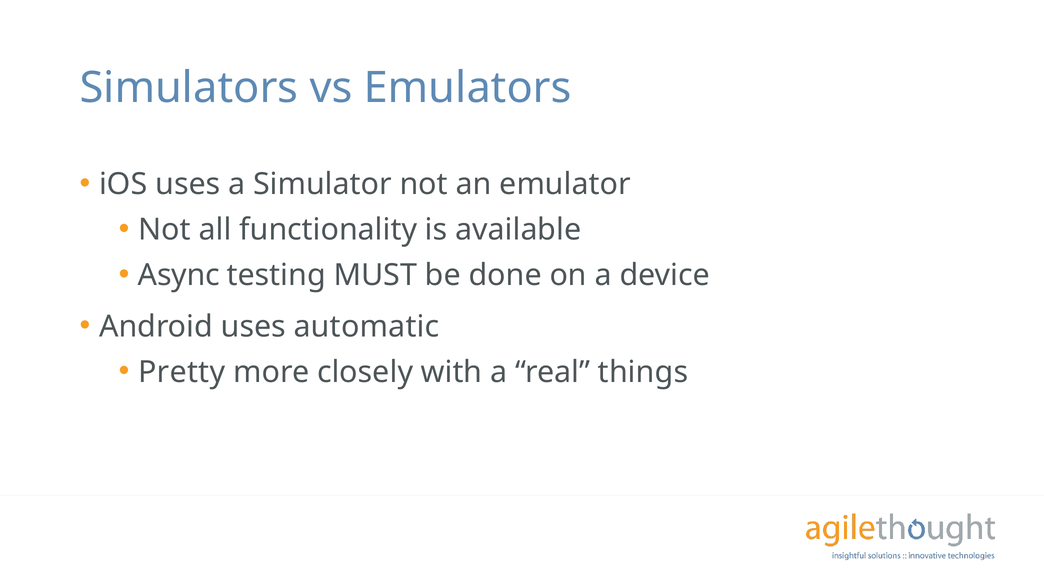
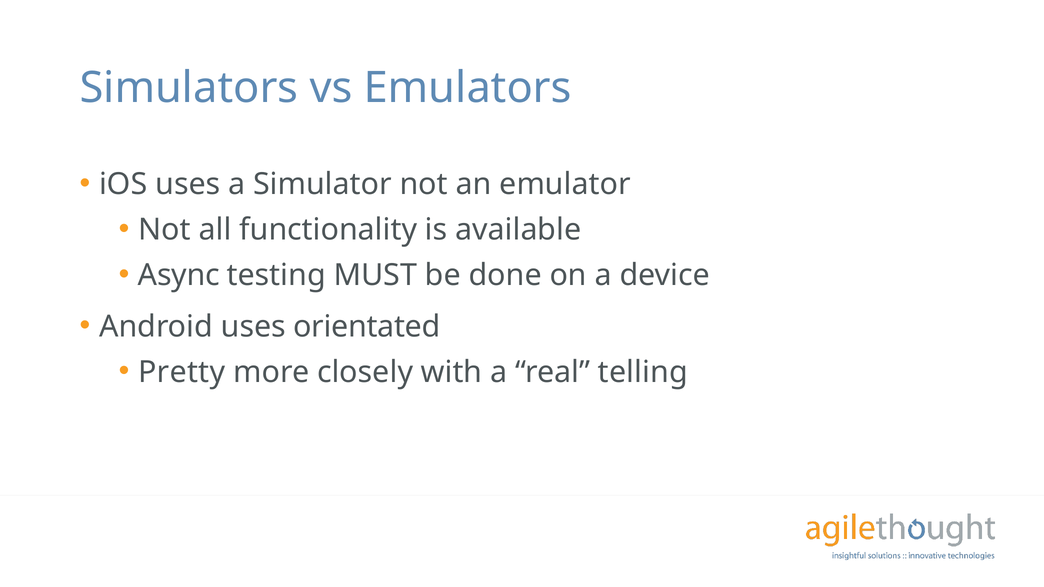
automatic: automatic -> orientated
things: things -> telling
